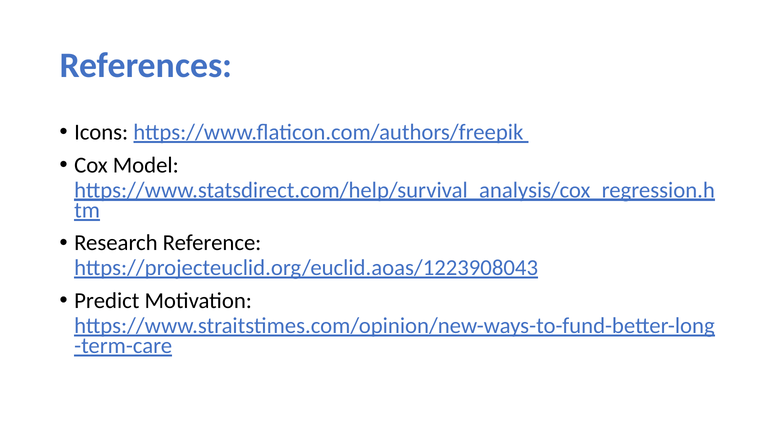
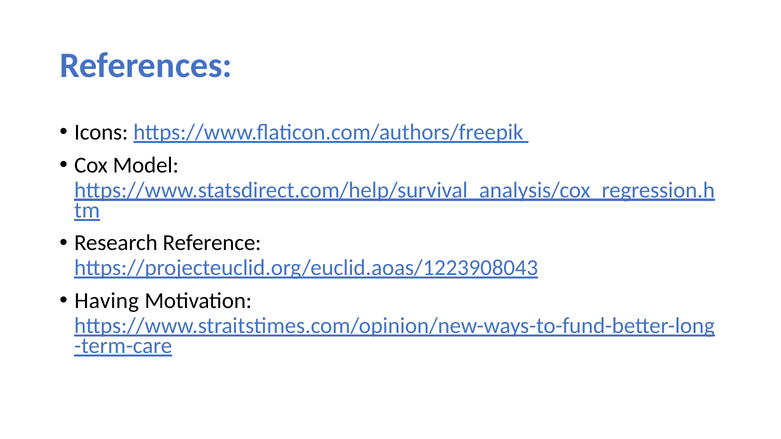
Predict: Predict -> Having
